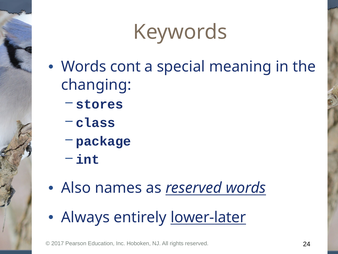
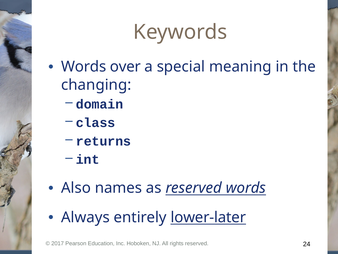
cont: cont -> over
stores: stores -> domain
package: package -> returns
